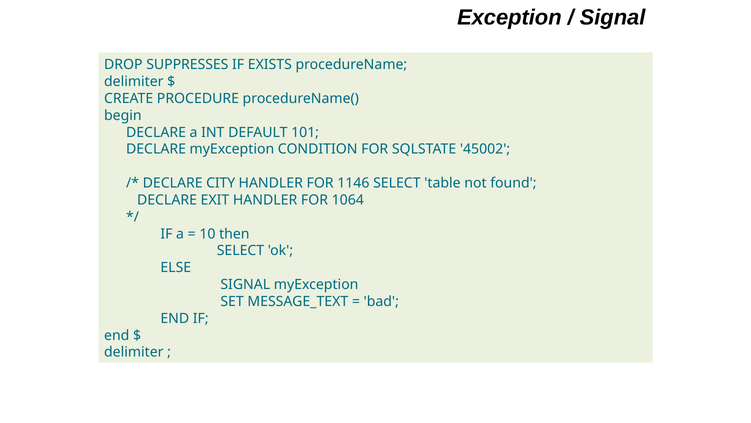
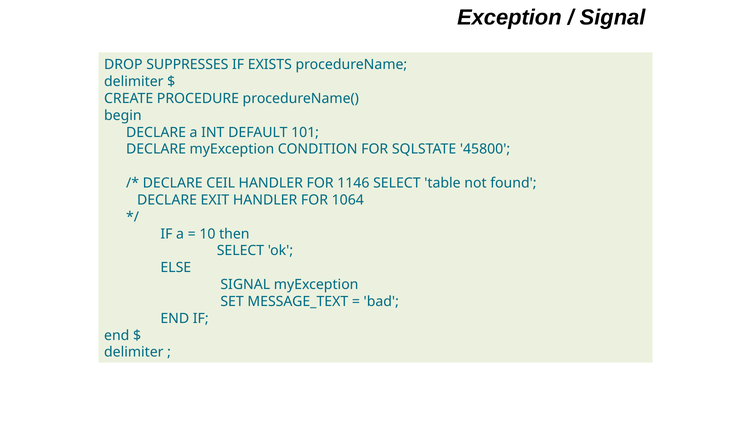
45002: 45002 -> 45800
CITY: CITY -> CEIL
